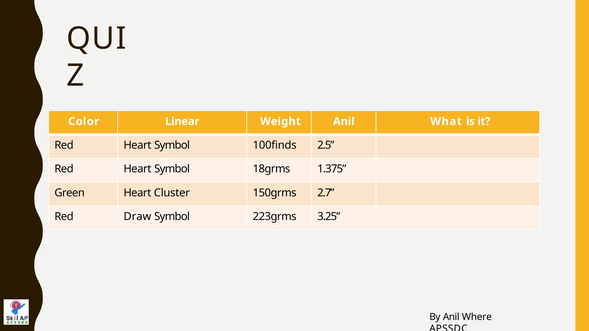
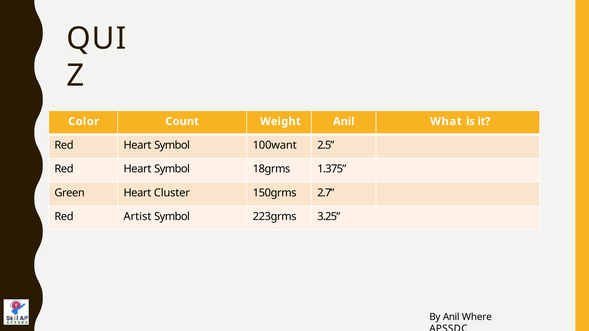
Linear: Linear -> Count
100finds: 100finds -> 100want
Draw: Draw -> Artist
